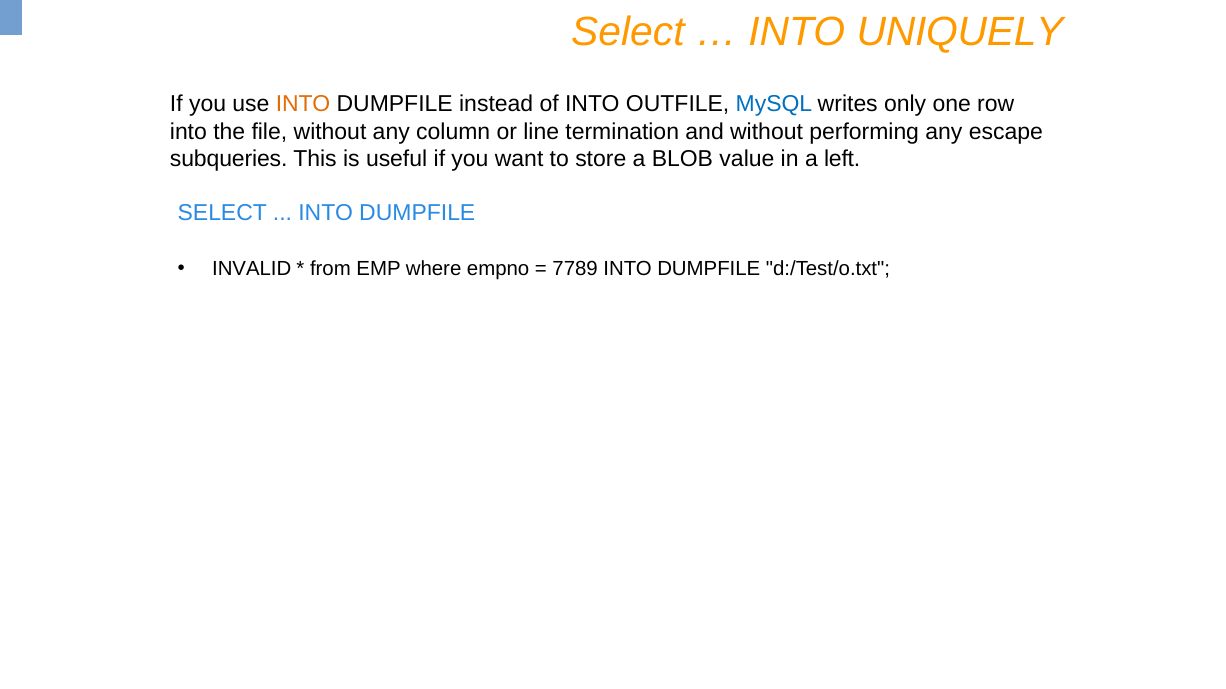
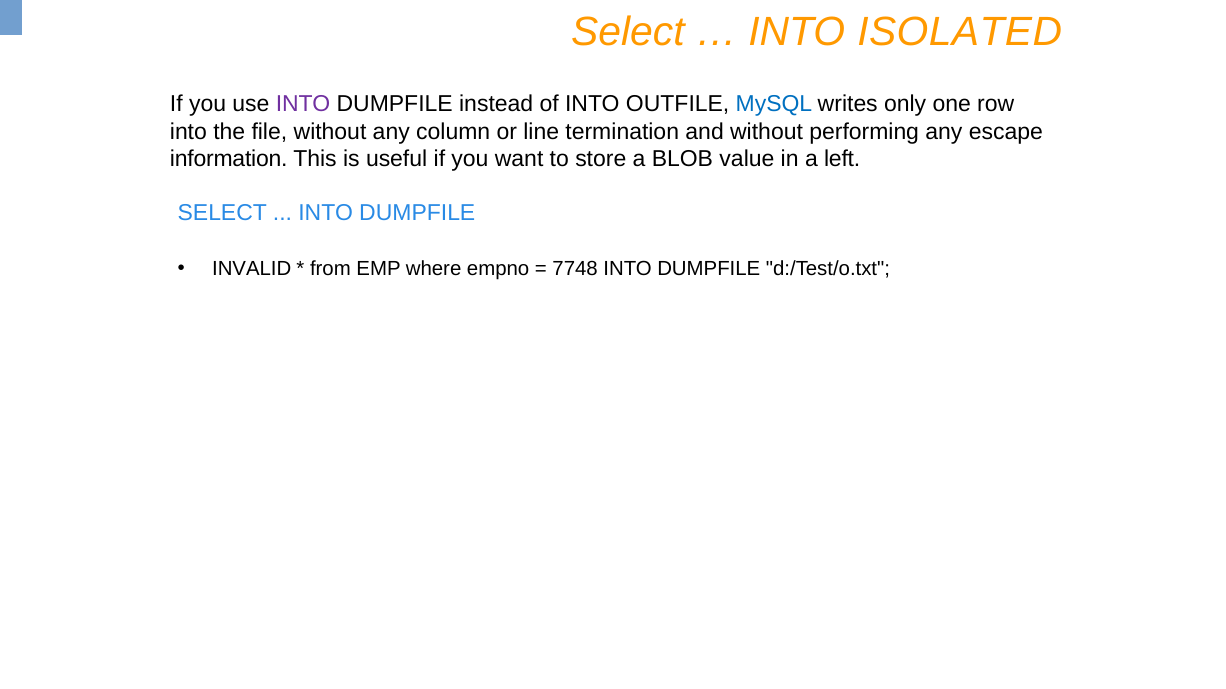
UNIQUELY: UNIQUELY -> ISOLATED
INTO at (303, 104) colour: orange -> purple
subqueries: subqueries -> information
7789: 7789 -> 7748
